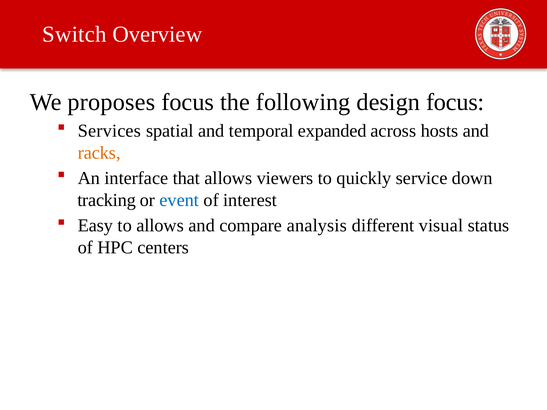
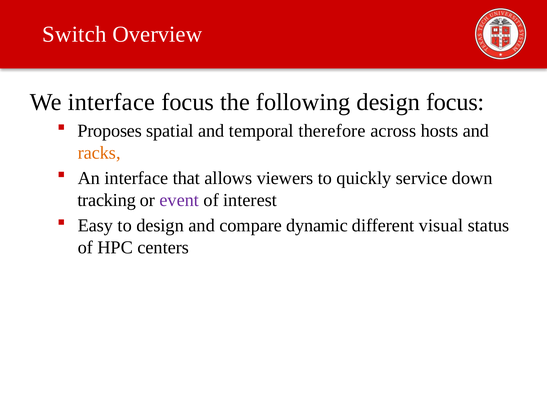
We proposes: proposes -> interface
Services: Services -> Proposes
expanded: expanded -> therefore
event colour: blue -> purple
to allows: allows -> design
analysis: analysis -> dynamic
